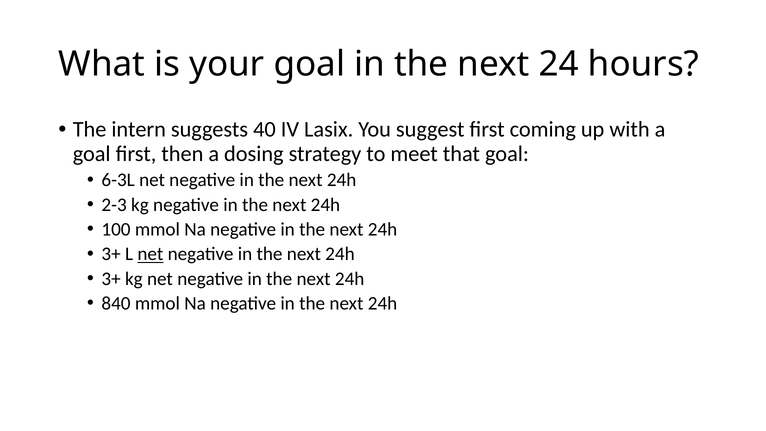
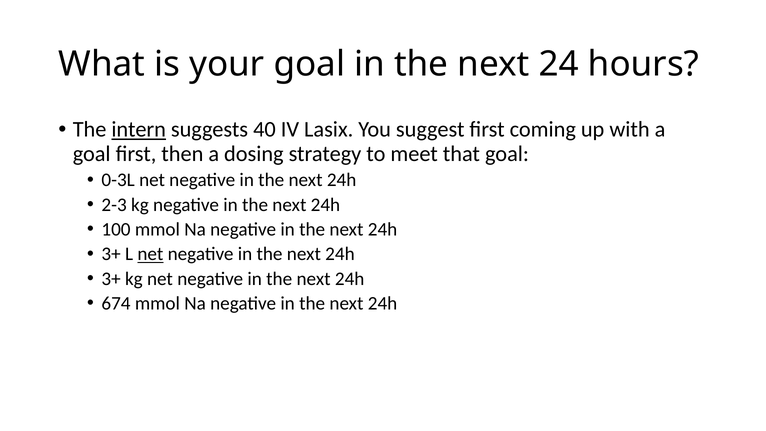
intern underline: none -> present
6-3L: 6-3L -> 0-3L
840: 840 -> 674
